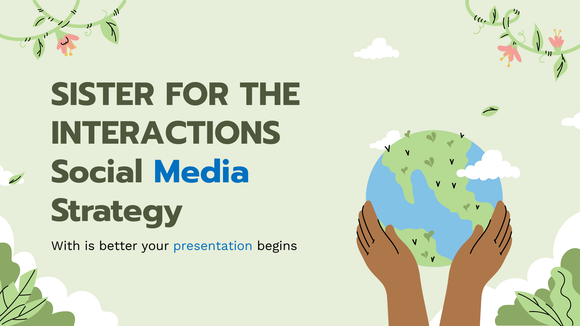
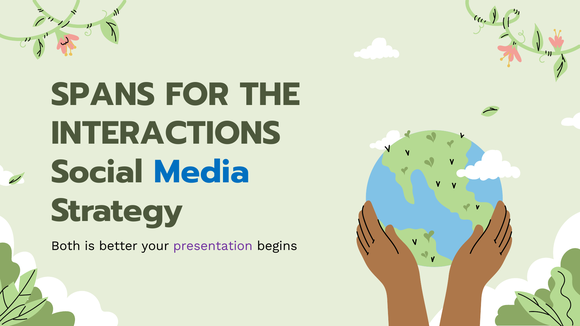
SISTER: SISTER -> SPANS
With: With -> Both
presentation colour: blue -> purple
